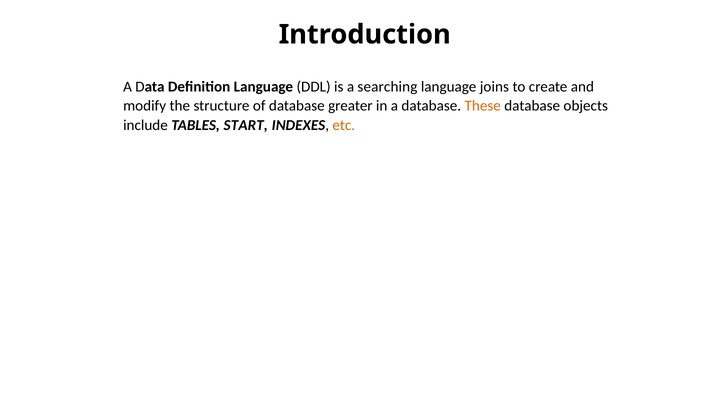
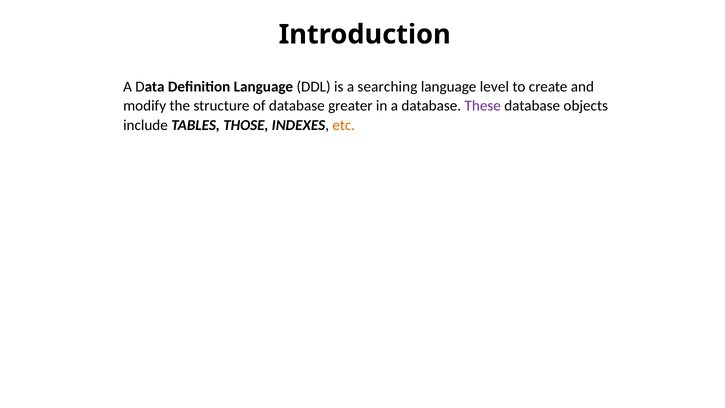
joins: joins -> level
These colour: orange -> purple
START: START -> THOSE
